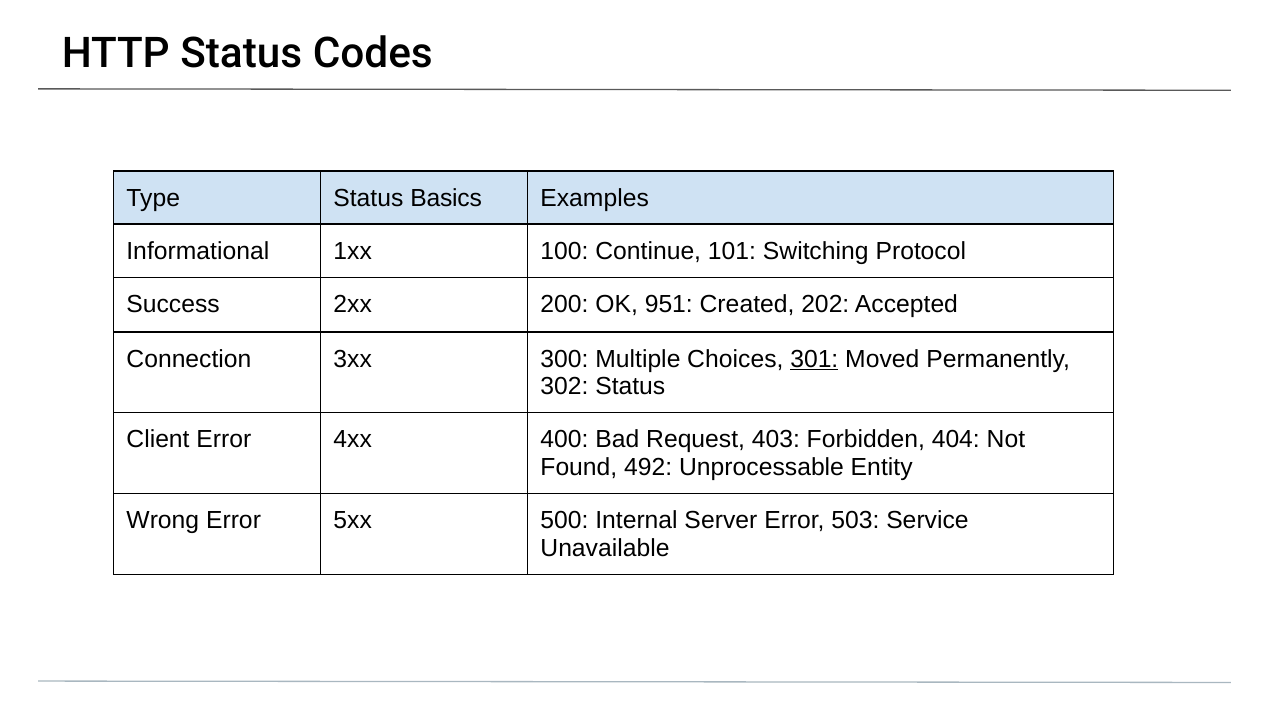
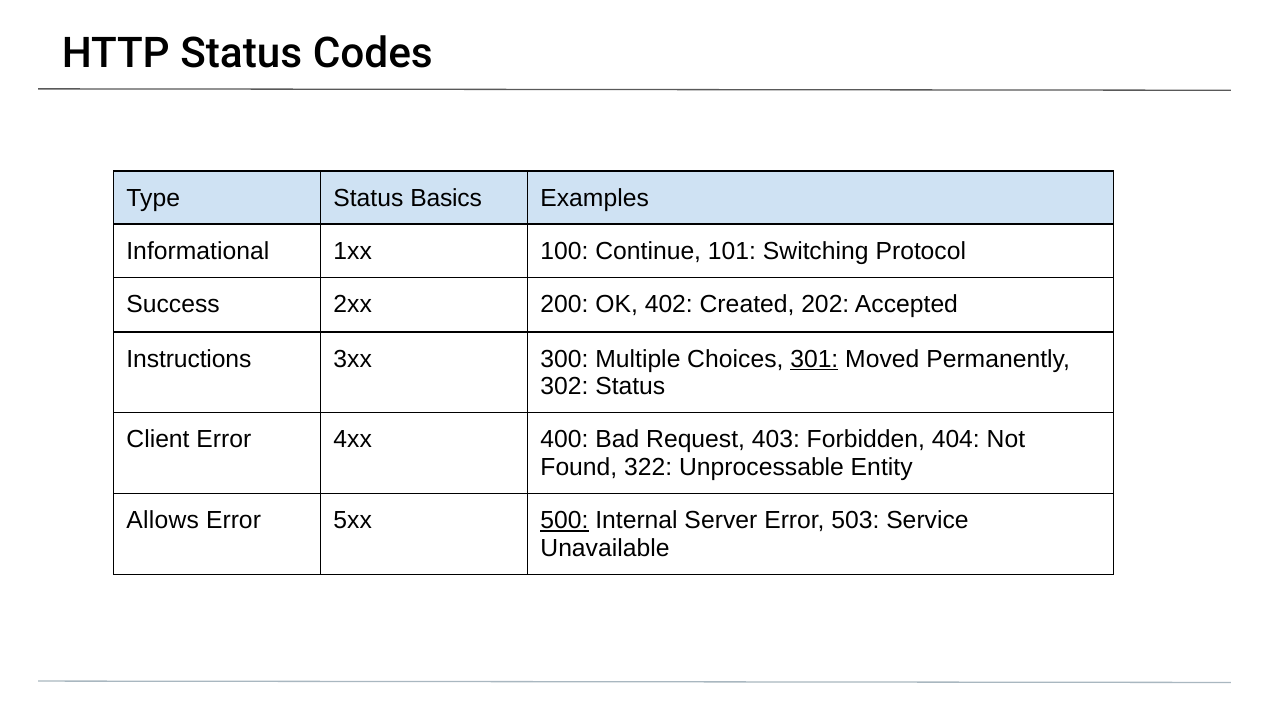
951: 951 -> 402
Connection: Connection -> Instructions
492: 492 -> 322
Wrong: Wrong -> Allows
500 underline: none -> present
